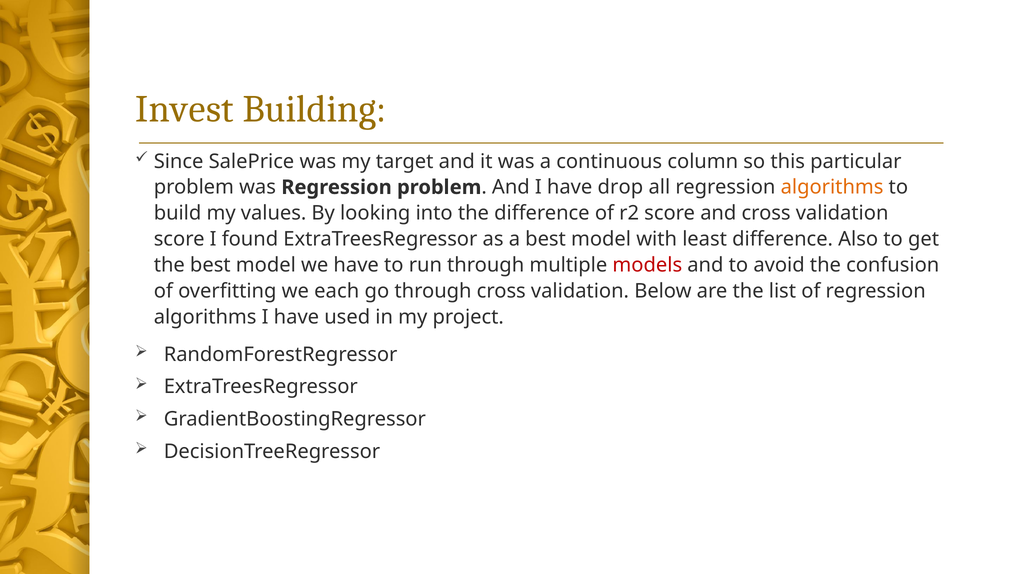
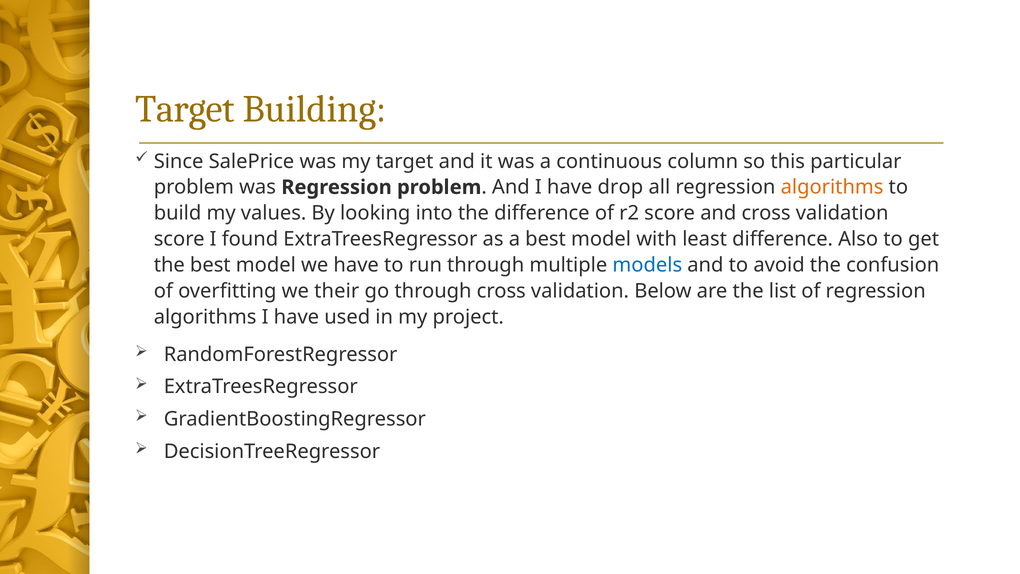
Invest at (185, 109): Invest -> Target
models colour: red -> blue
each: each -> their
